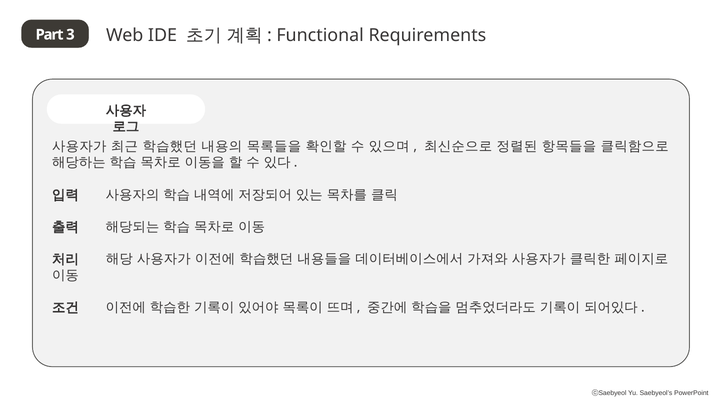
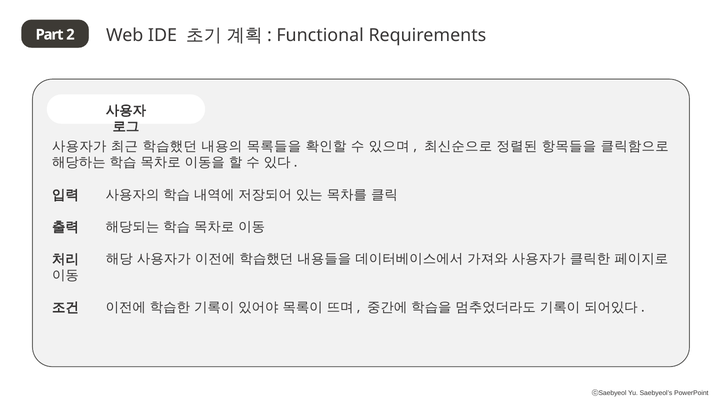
3: 3 -> 2
